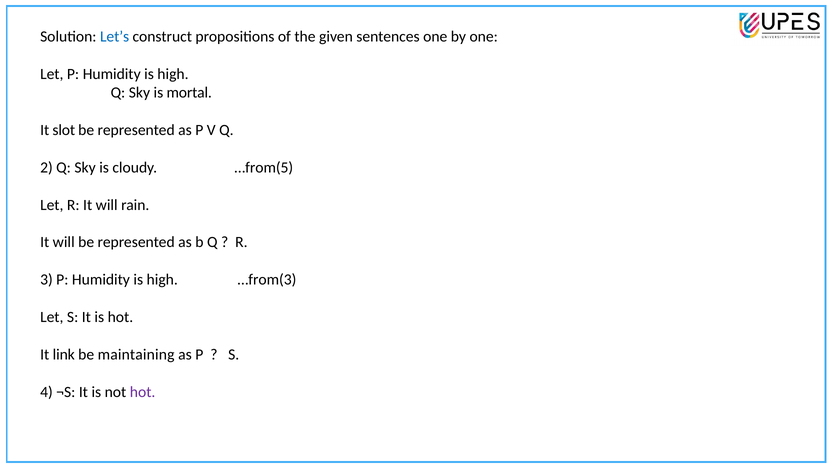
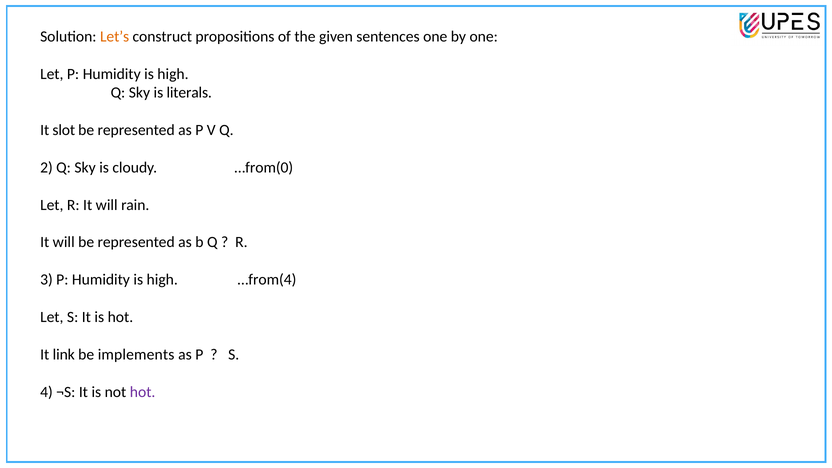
Let’s colour: blue -> orange
mortal: mortal -> literals
…from(5: …from(5 -> …from(0
…from(3: …from(3 -> …from(4
maintaining: maintaining -> implements
